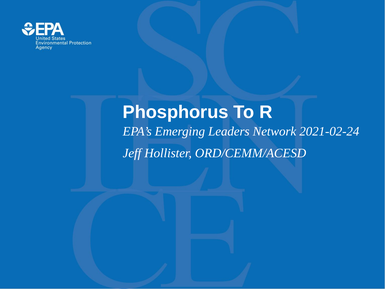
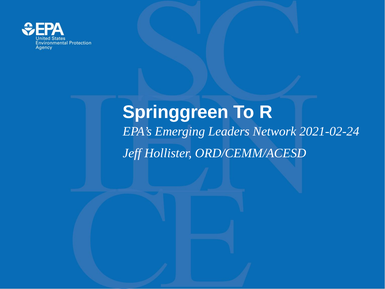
Phosphorus: Phosphorus -> Springgreen
